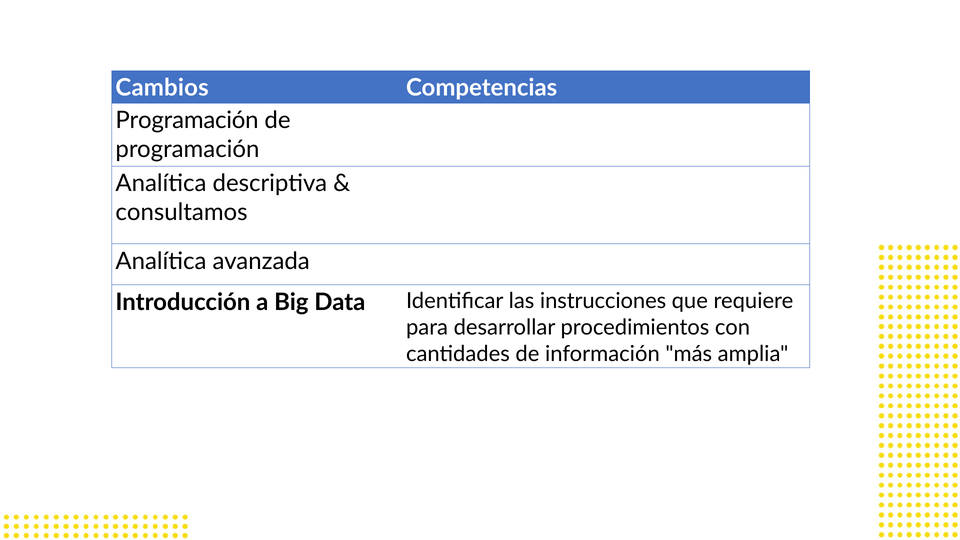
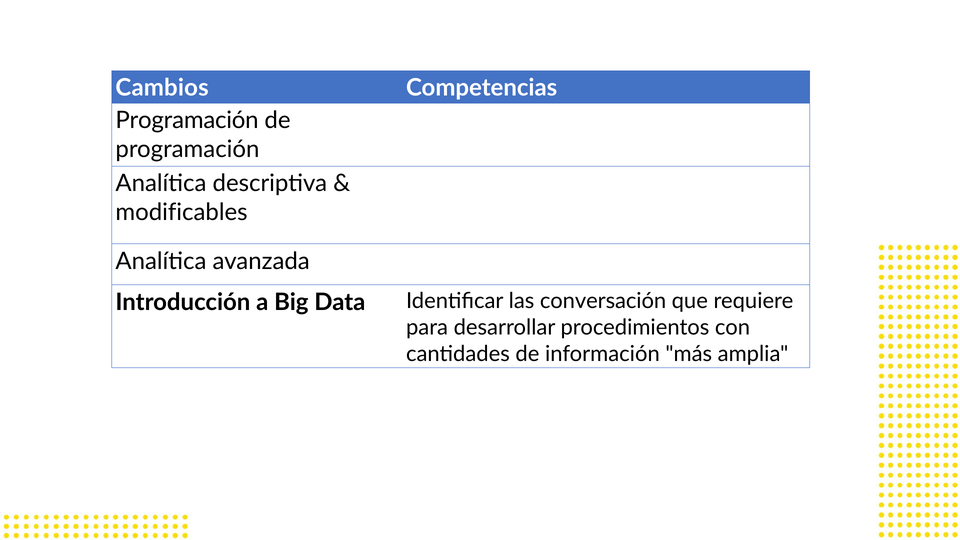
consultamos: consultamos -> modificables
instrucciones: instrucciones -> conversación
